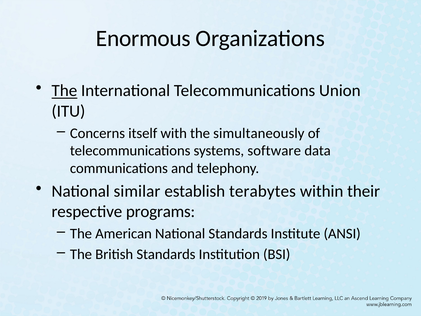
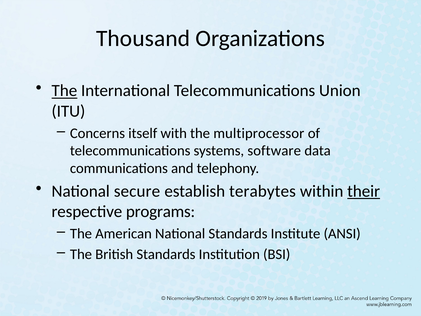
Enormous: Enormous -> Thousand
simultaneously: simultaneously -> multiprocessor
similar: similar -> secure
their underline: none -> present
